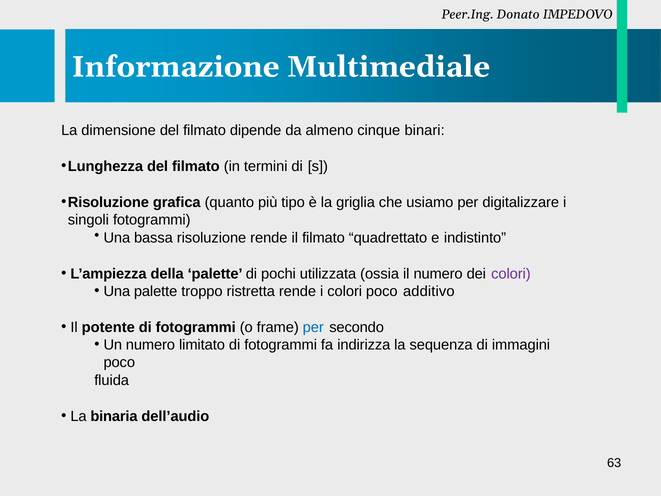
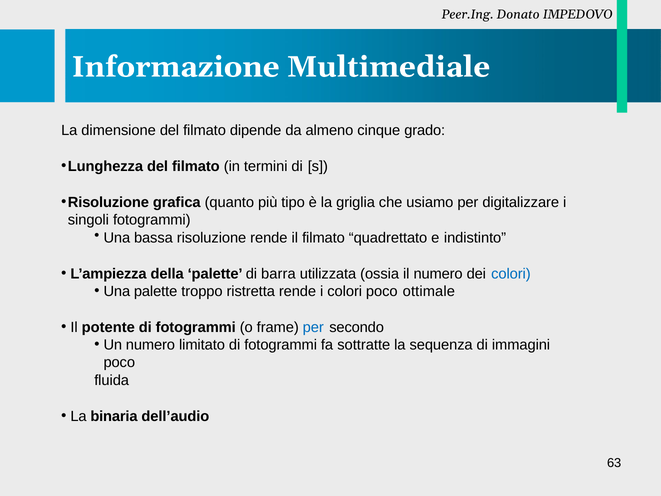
binari: binari -> grado
pochi: pochi -> barra
colori at (511, 274) colour: purple -> blue
additivo: additivo -> ottimale
indirizza: indirizza -> sottratte
